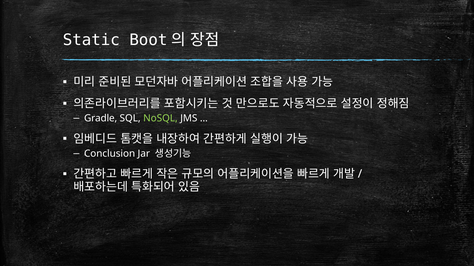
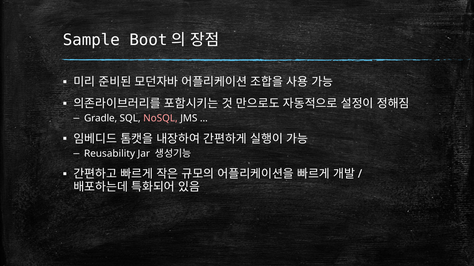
Static: Static -> Sample
NoSQL colour: light green -> pink
Conclusion: Conclusion -> Reusability
